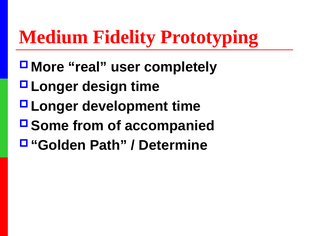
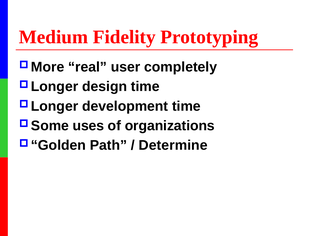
from: from -> uses
accompanied: accompanied -> organizations
